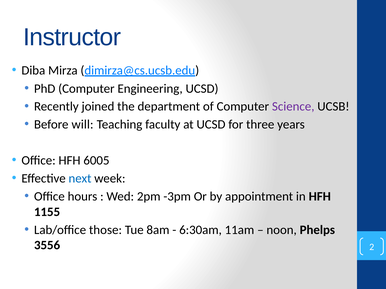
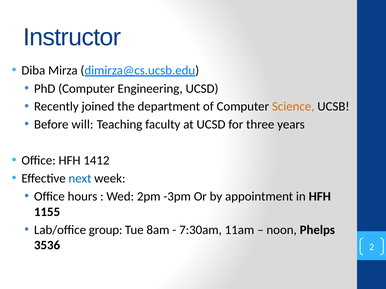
Science colour: purple -> orange
6005: 6005 -> 1412
those: those -> group
6:30am: 6:30am -> 7:30am
3556: 3556 -> 3536
